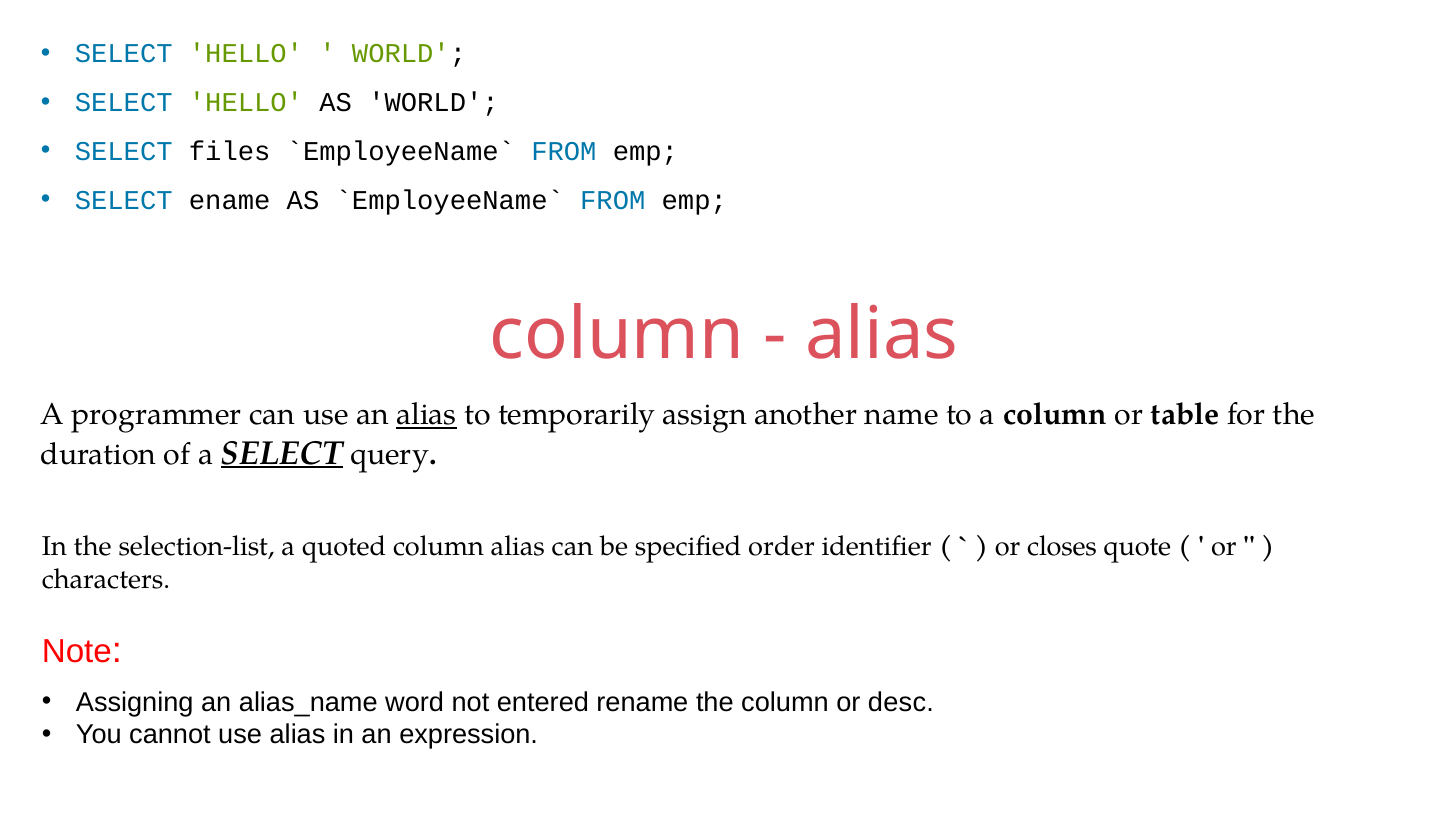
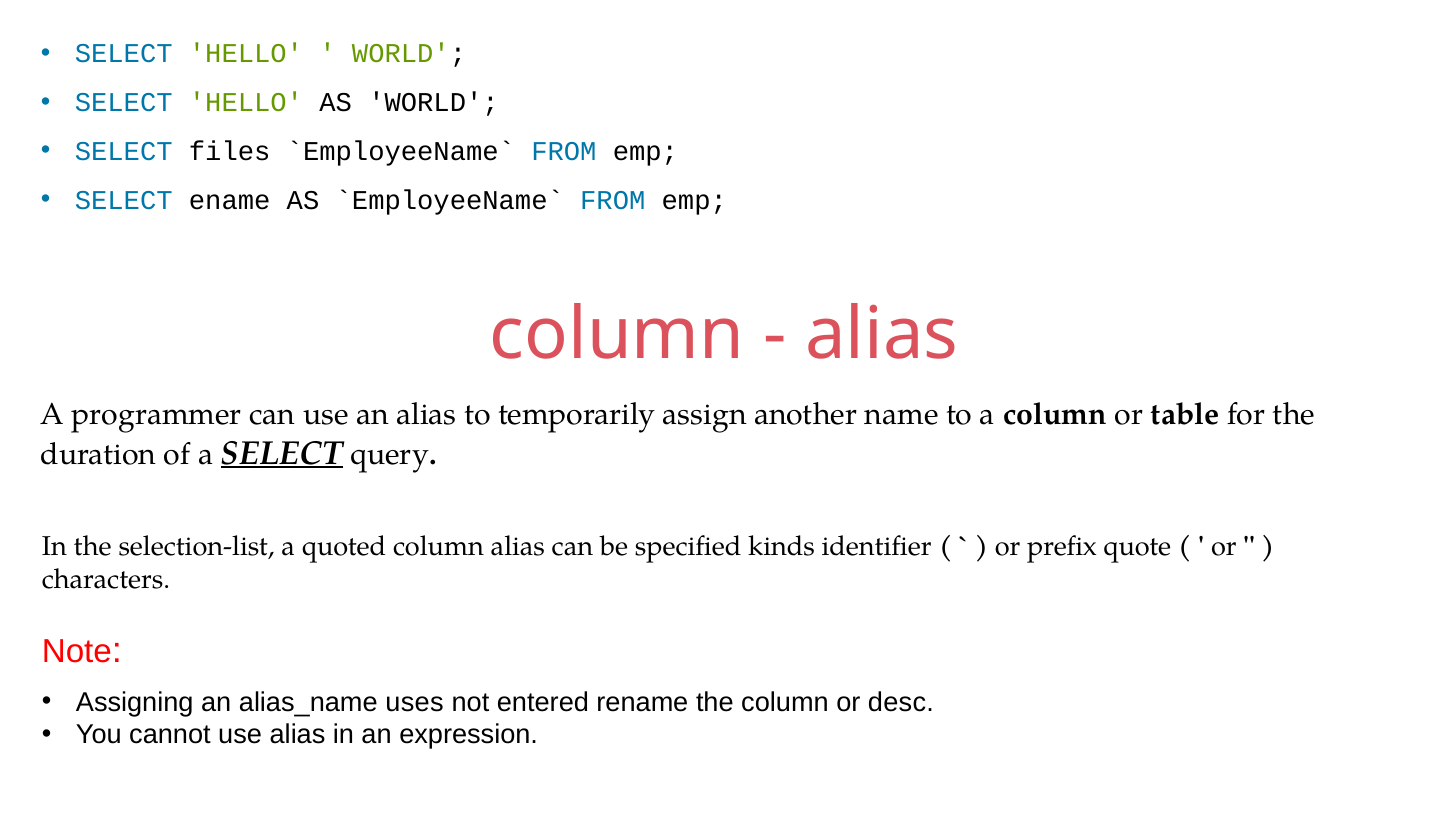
alias at (427, 415) underline: present -> none
order: order -> kinds
closes: closes -> prefix
word: word -> uses
